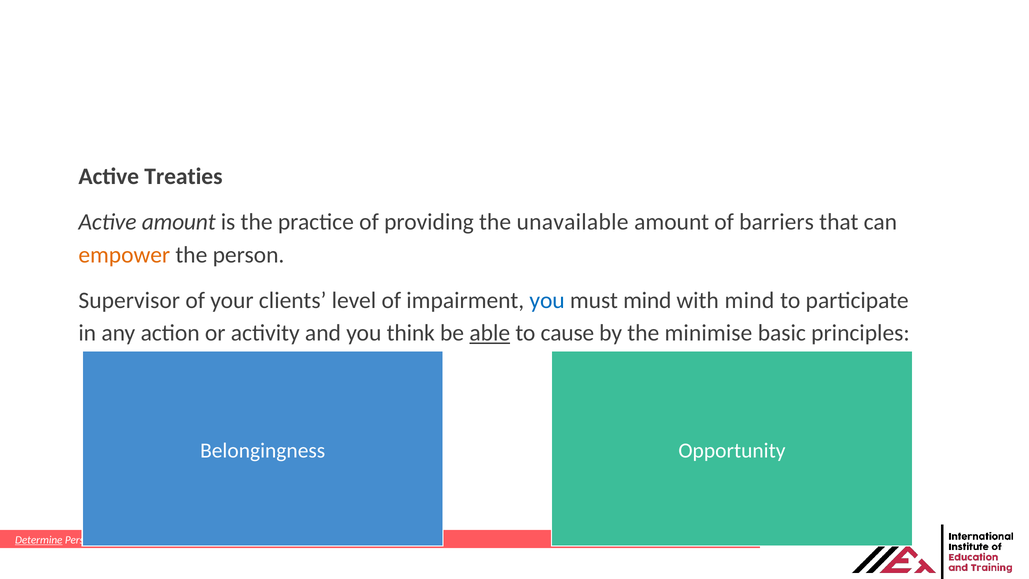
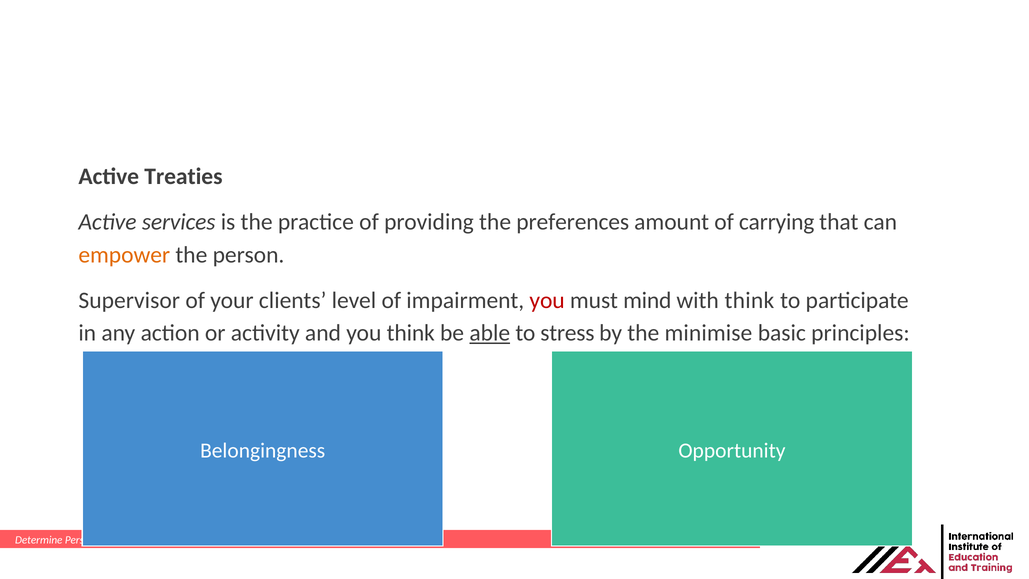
Active amount: amount -> services
unavailable: unavailable -> preferences
barriers: barriers -> carrying
you at (547, 300) colour: blue -> red
with mind: mind -> think
cause: cause -> stress
Determine underline: present -> none
